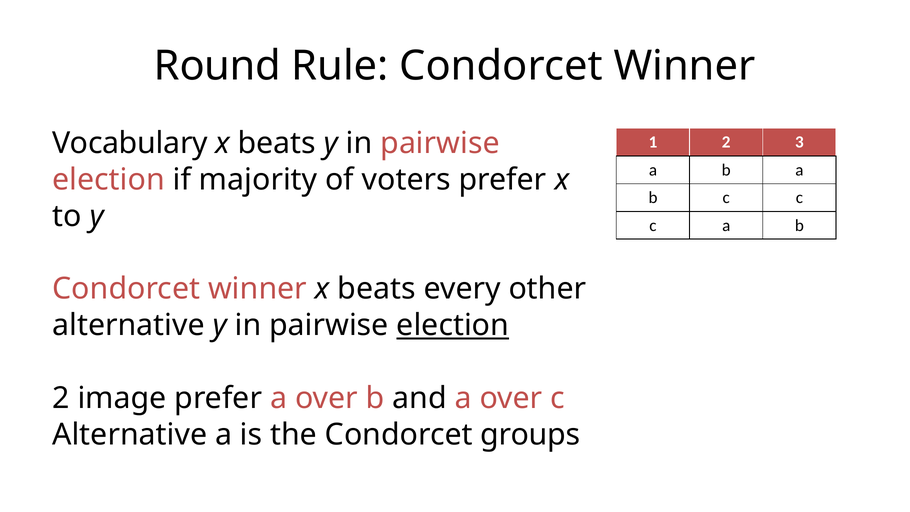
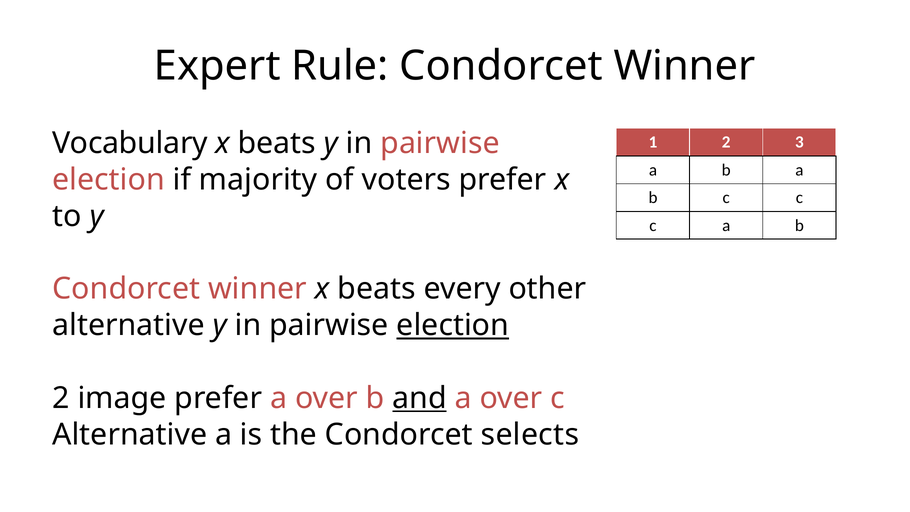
Round: Round -> Expert
and underline: none -> present
groups: groups -> selects
